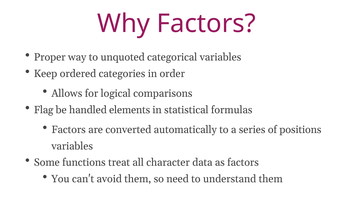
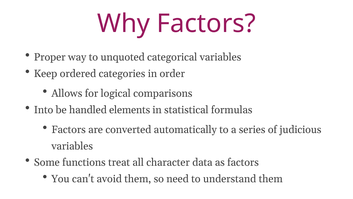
Flag: Flag -> Into
positions: positions -> judicious
